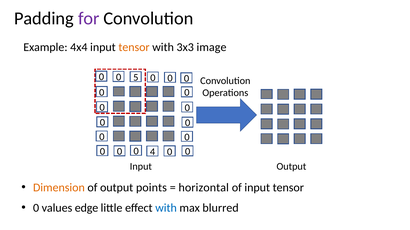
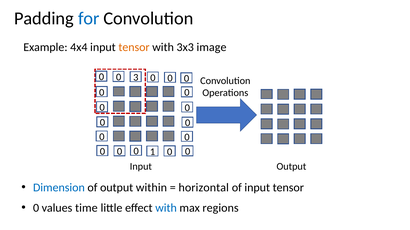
for colour: purple -> blue
5: 5 -> 3
4: 4 -> 1
Dimension colour: orange -> blue
points: points -> within
edge: edge -> time
blurred: blurred -> regions
